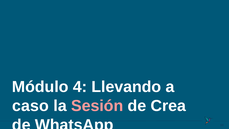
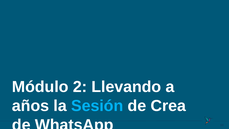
4: 4 -> 2
caso: caso -> años
Sesión colour: pink -> light blue
